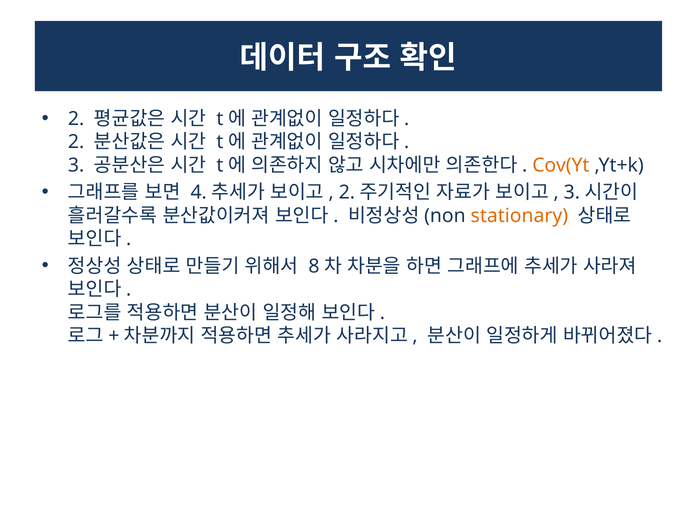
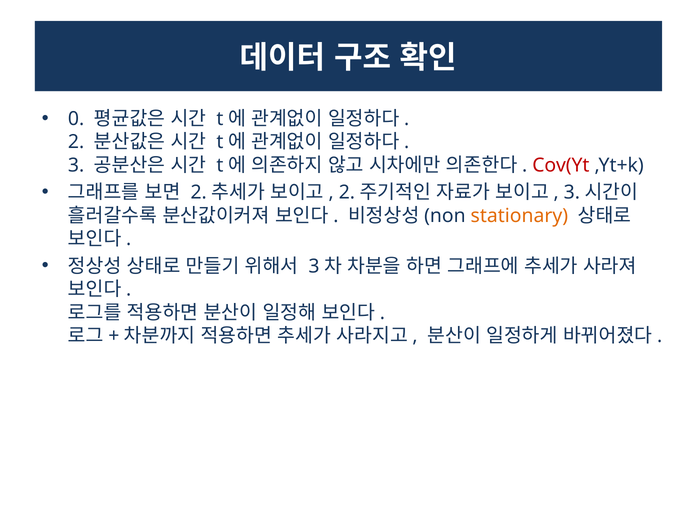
2 at (76, 119): 2 -> 0
Cov(Yt colour: orange -> red
4 at (199, 192): 4 -> 2
8 at (314, 266): 8 -> 3
